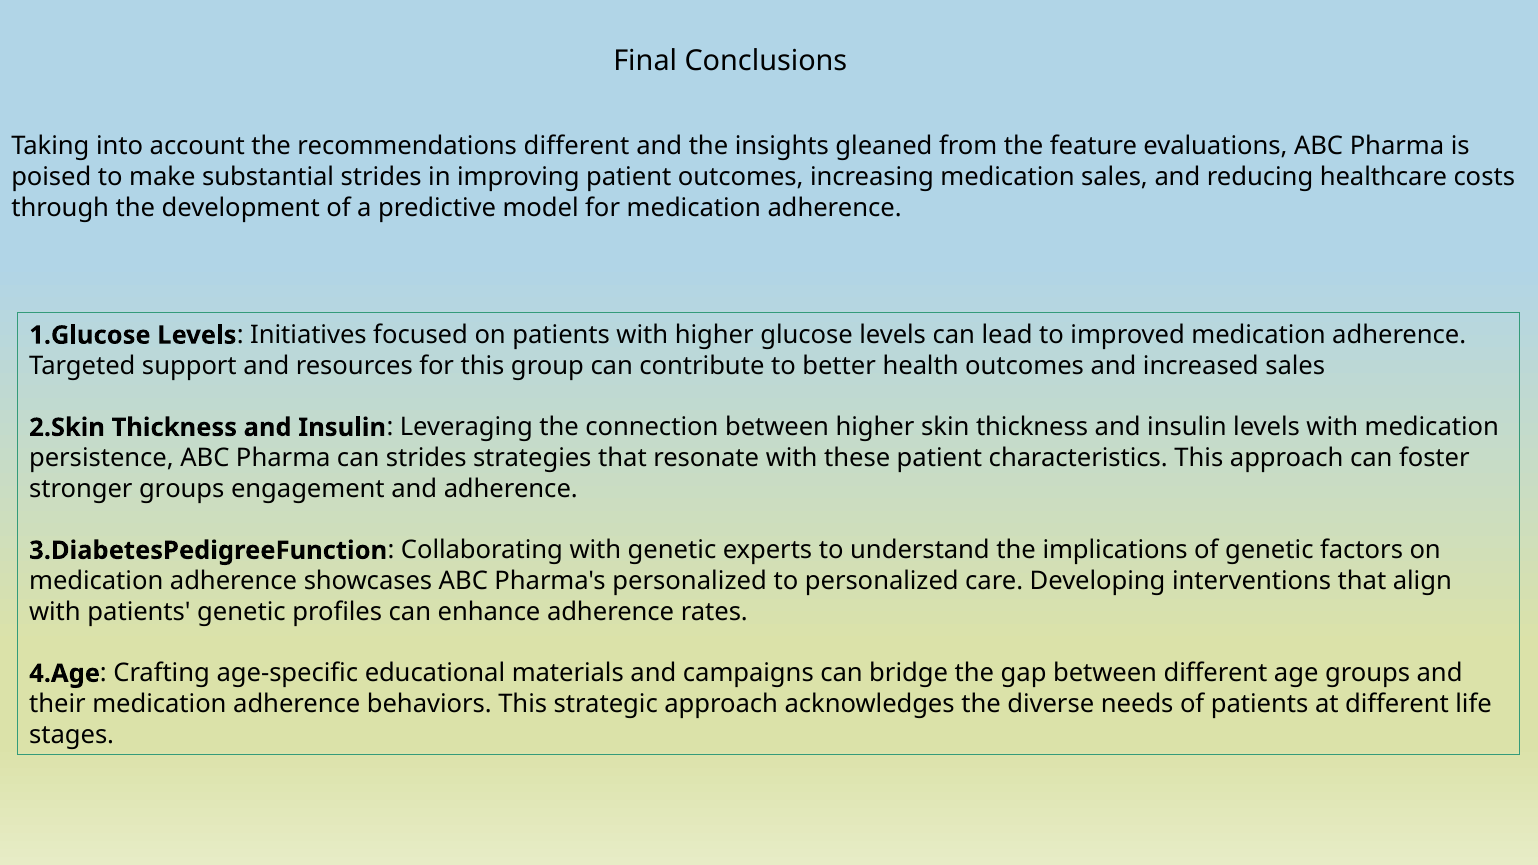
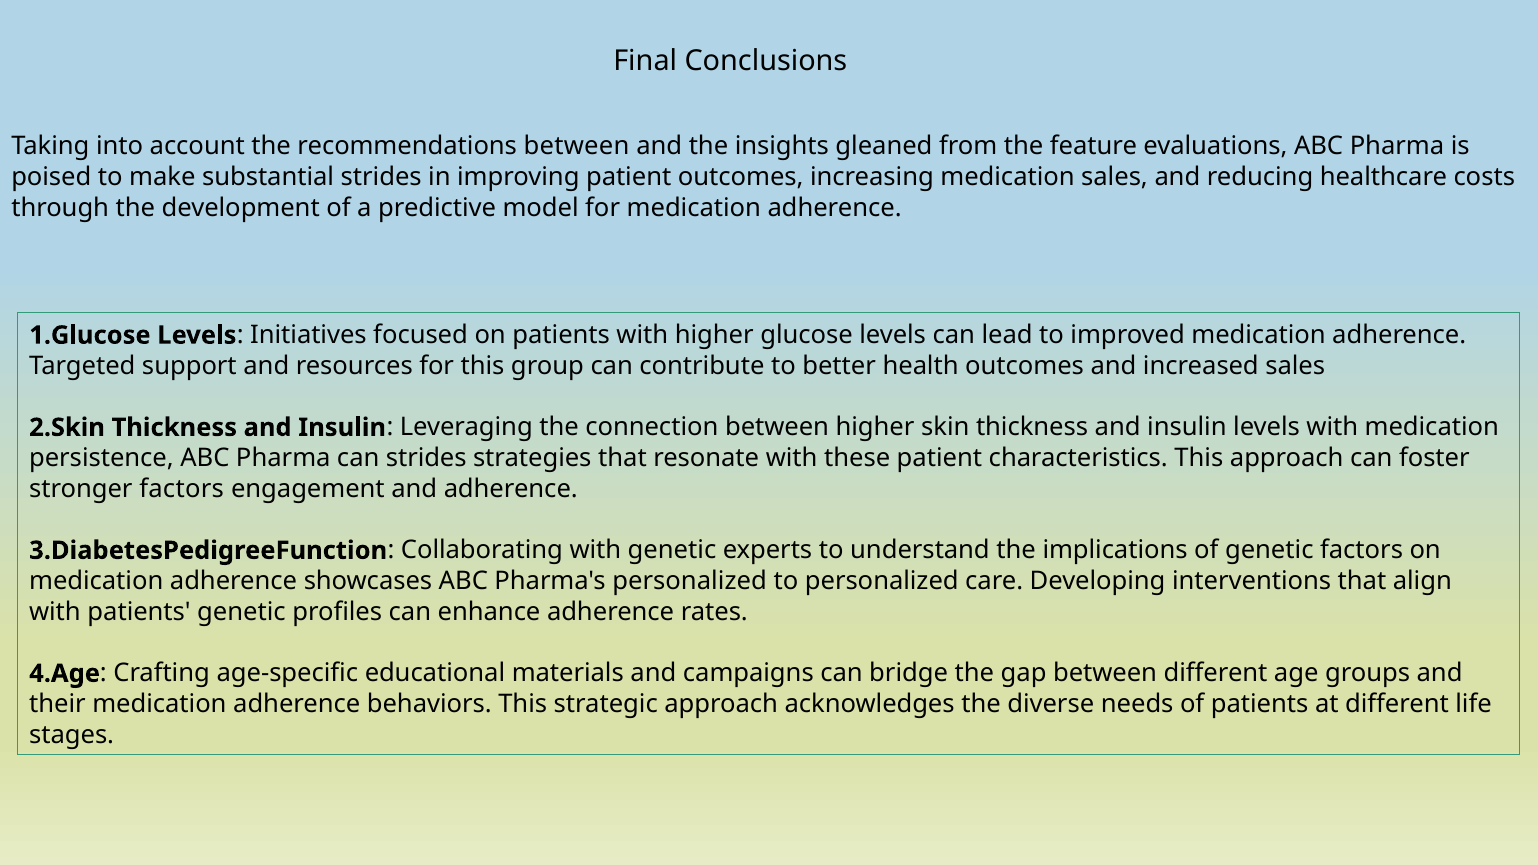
recommendations different: different -> between
stronger groups: groups -> factors
